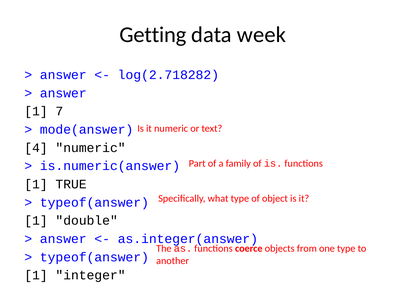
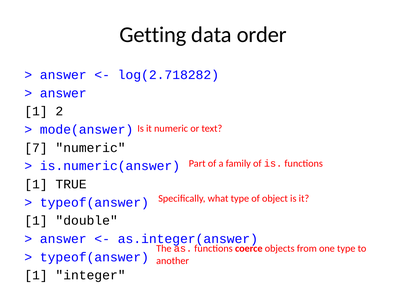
week: week -> order
7: 7 -> 2
4: 4 -> 7
